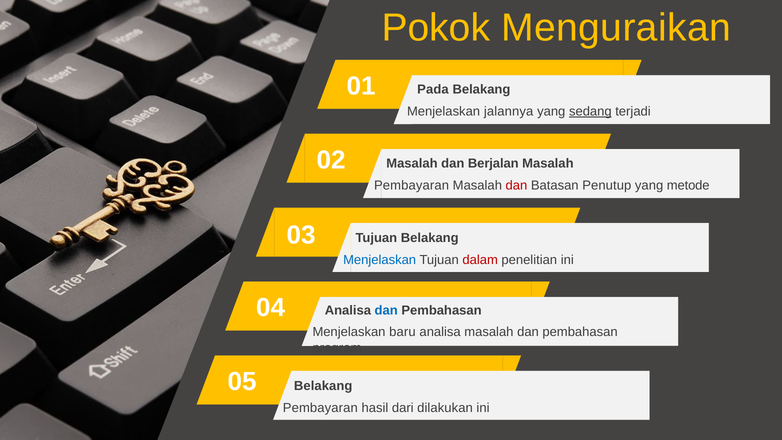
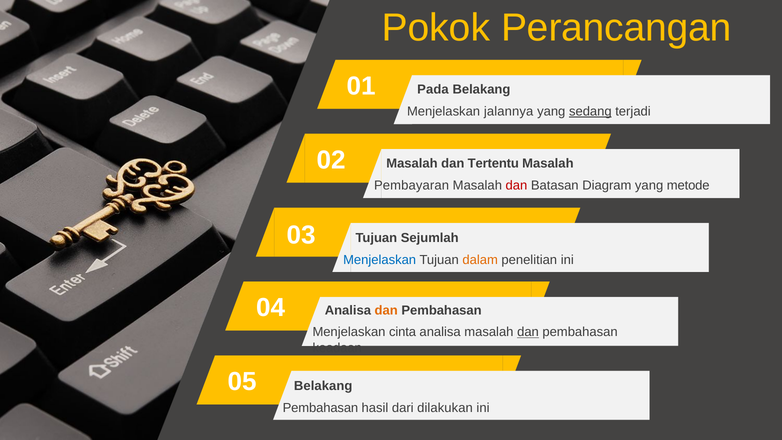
Menguraikan: Menguraikan -> Perancangan
Berjalan: Berjalan -> Tertentu
Penutup: Penutup -> Diagram
Tujuan Belakang: Belakang -> Sejumlah
dalam colour: red -> orange
dan at (386, 310) colour: blue -> orange
baru: baru -> cinta
dan at (528, 332) underline: none -> present
program: program -> keadaan
Pembayaran at (320, 408): Pembayaran -> Pembahasan
